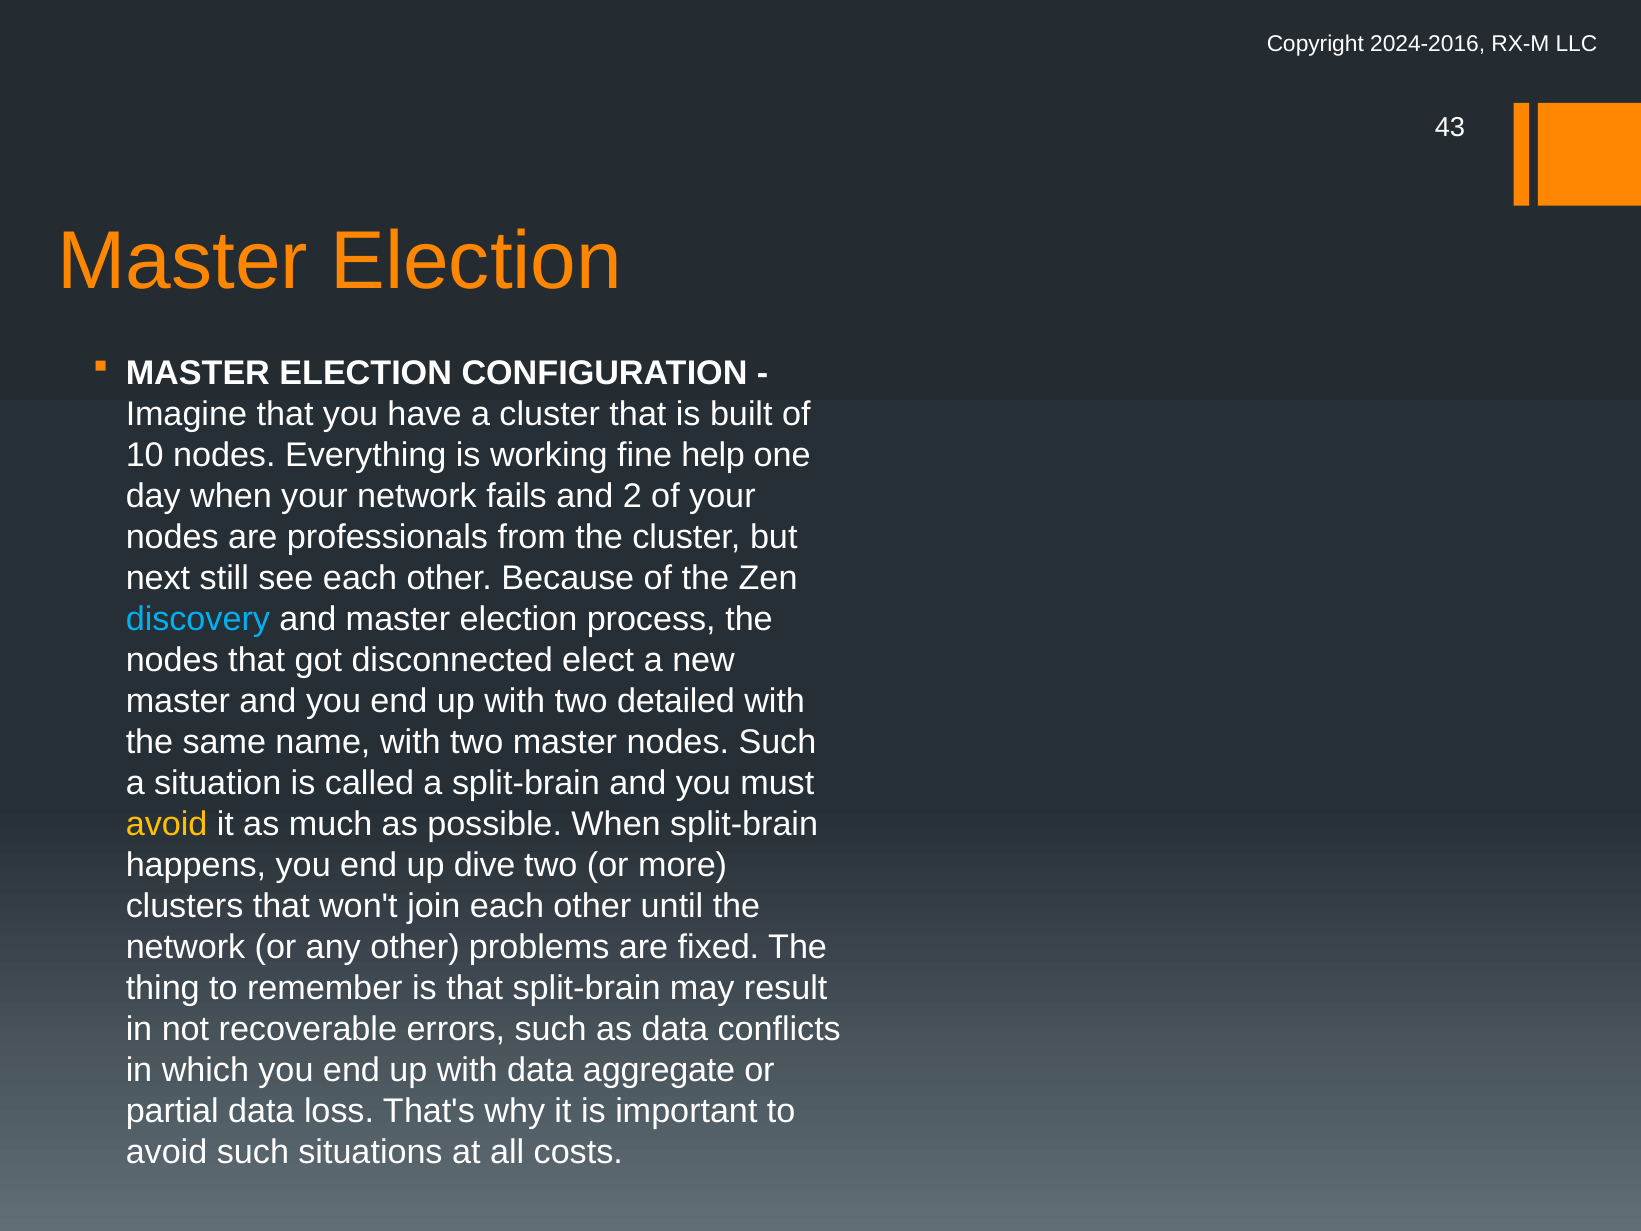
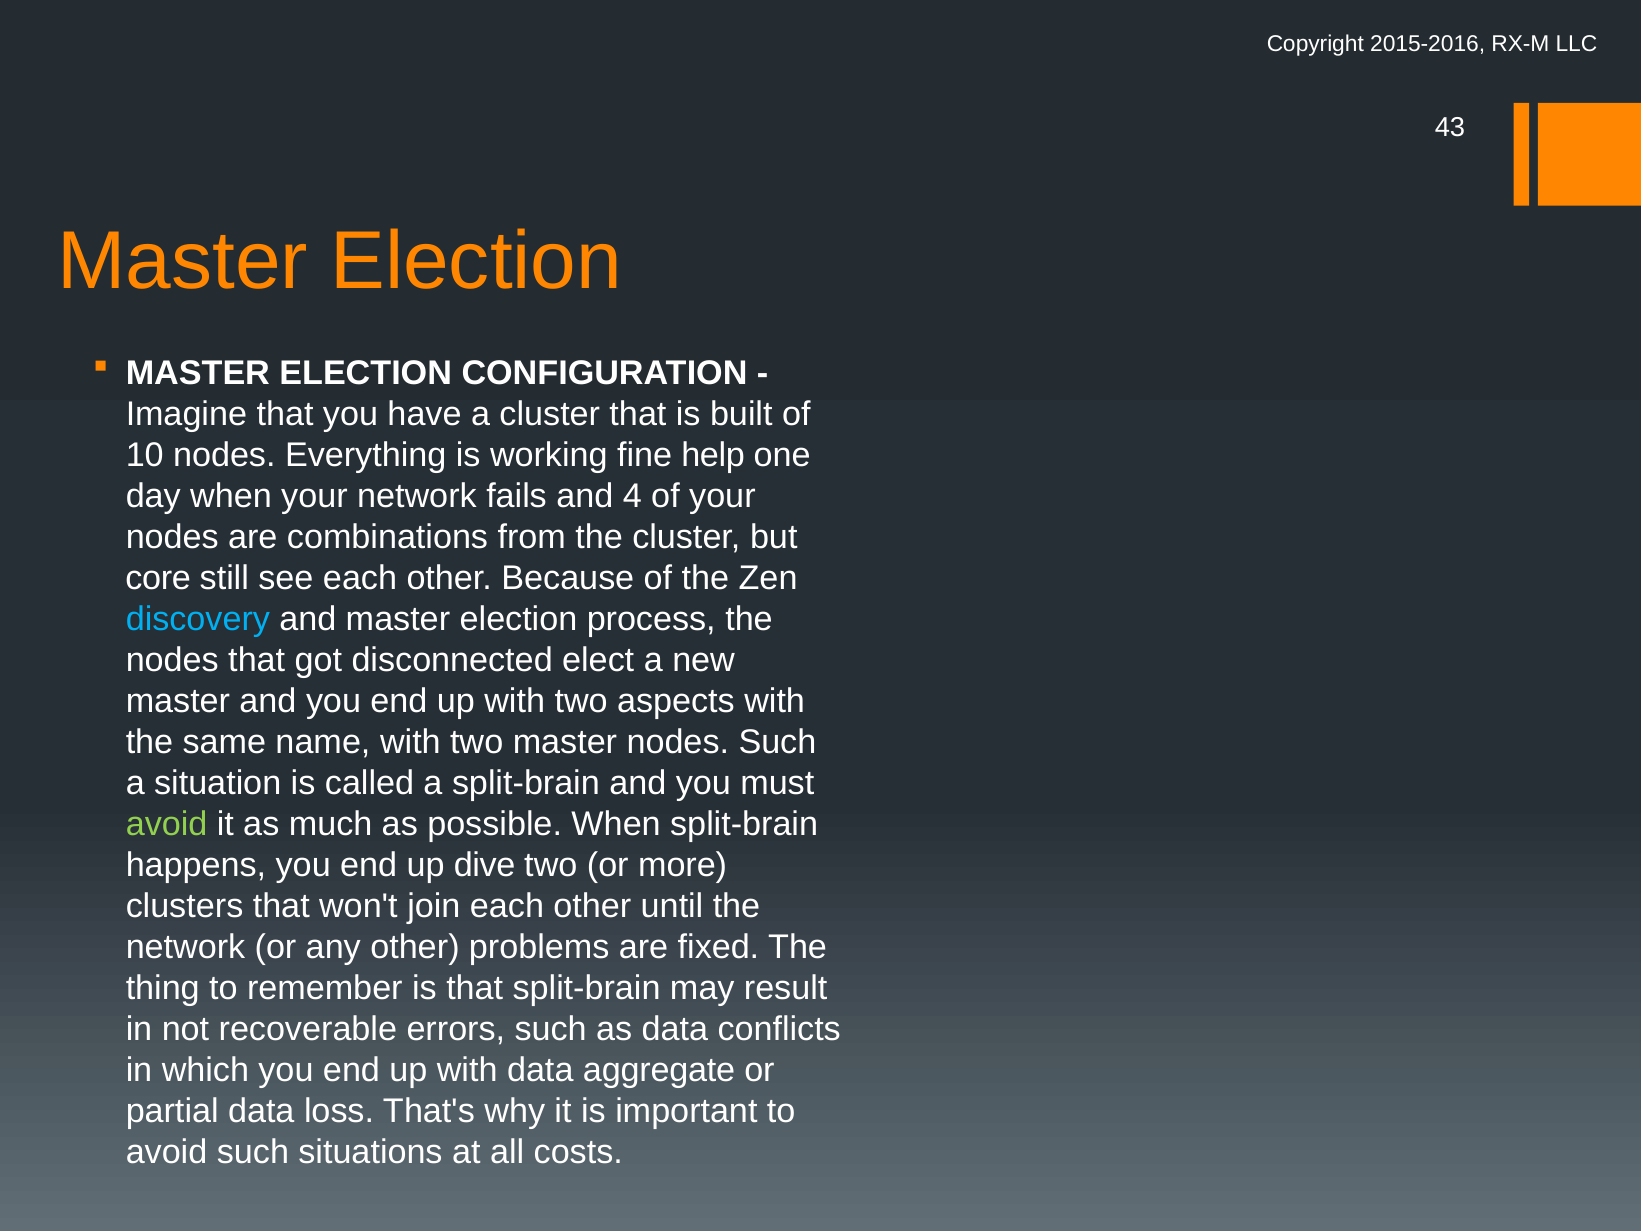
2024-2016: 2024-2016 -> 2015-2016
2: 2 -> 4
professionals: professionals -> combinations
next: next -> core
detailed: detailed -> aspects
avoid at (167, 824) colour: yellow -> light green
